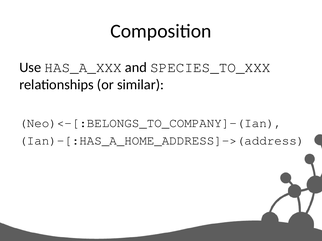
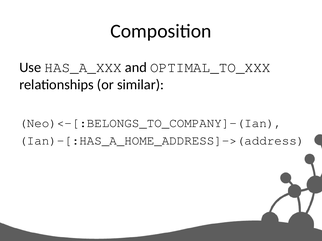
SPECIES_TO_XXX: SPECIES_TO_XXX -> OPTIMAL_TO_XXX
